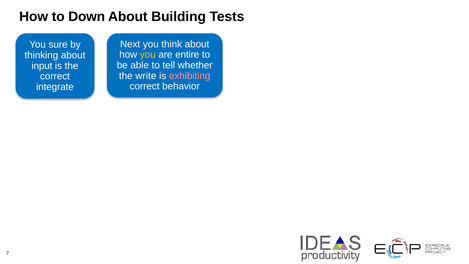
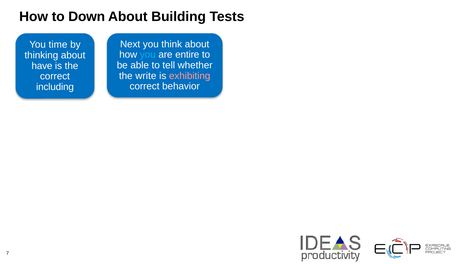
sure: sure -> time
you at (148, 55) colour: yellow -> light blue
input: input -> have
integrate: integrate -> including
